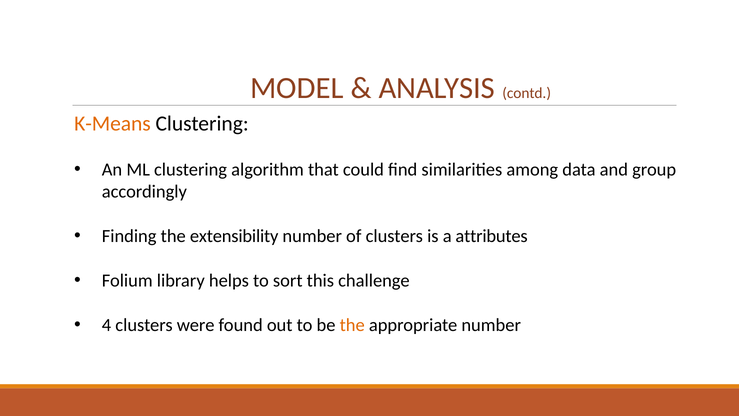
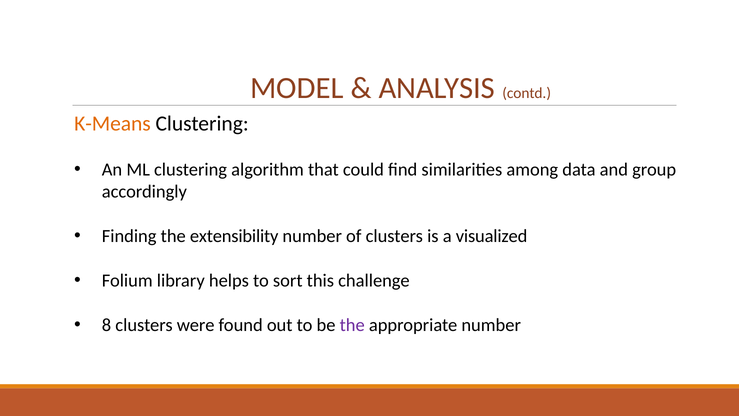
attributes: attributes -> visualized
4: 4 -> 8
the at (352, 325) colour: orange -> purple
